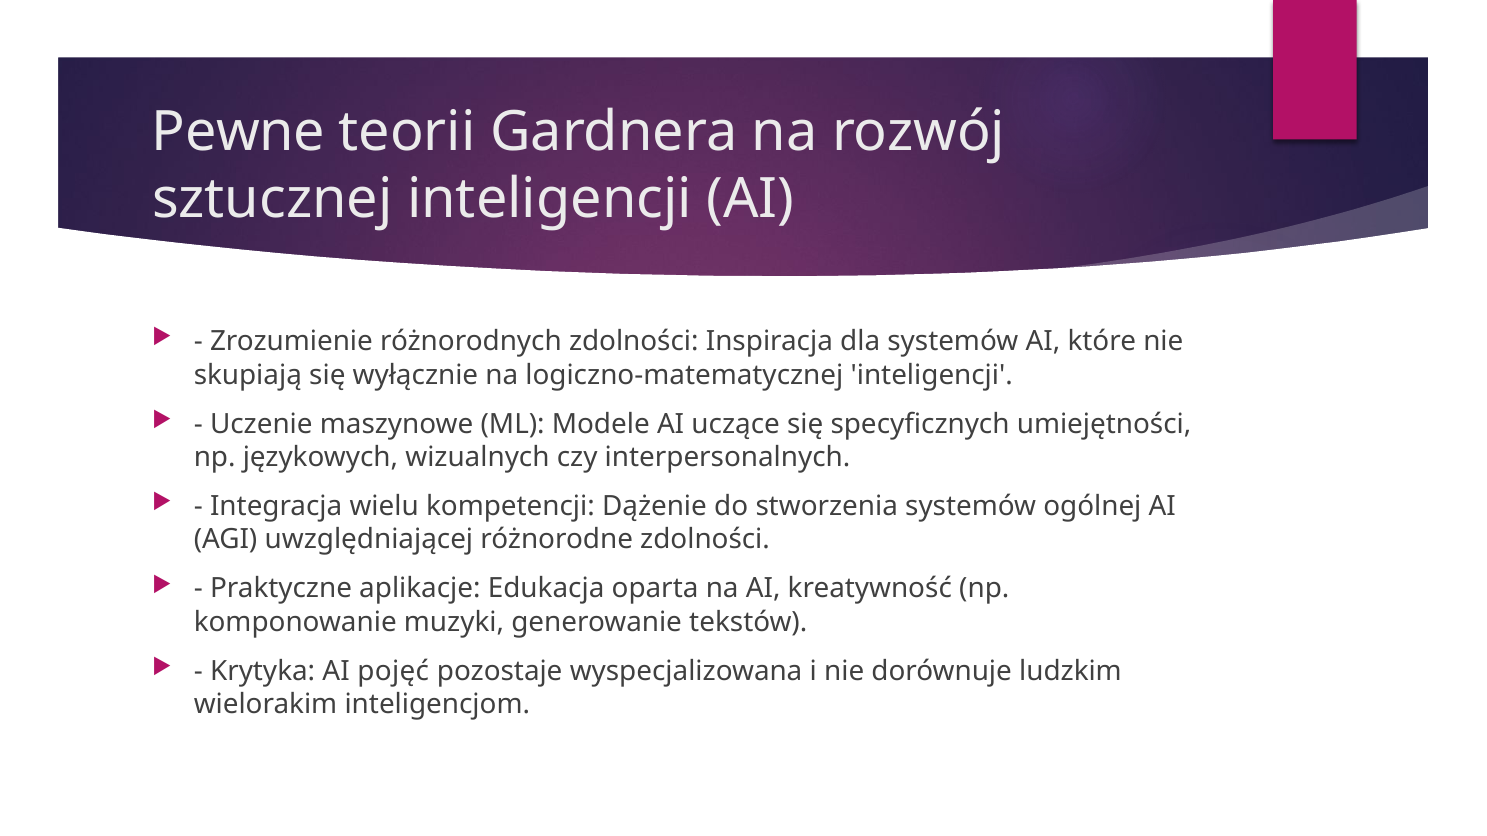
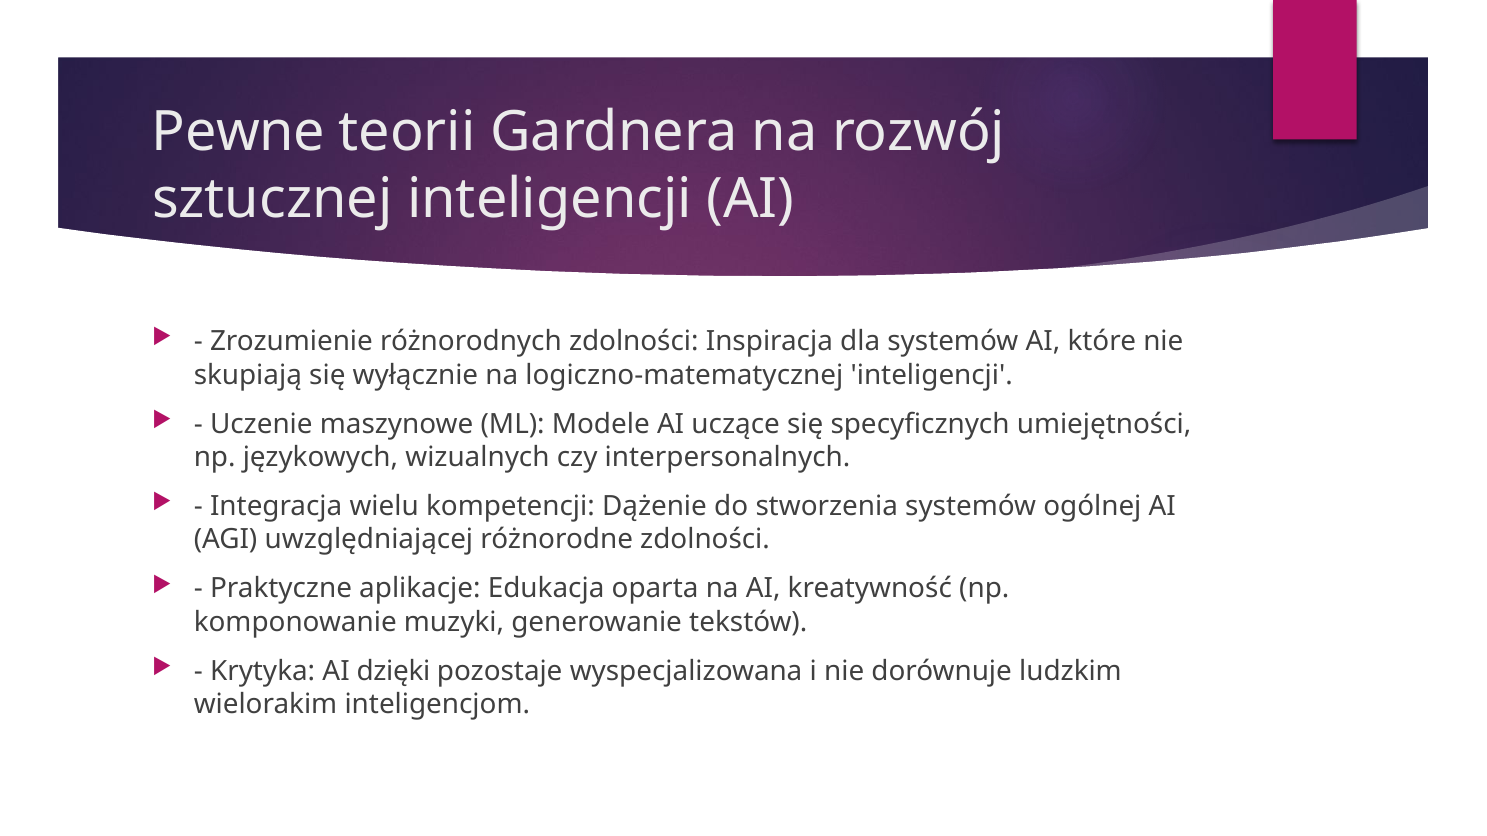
pojęć: pojęć -> dzięki
